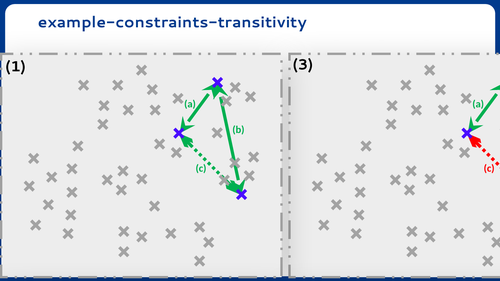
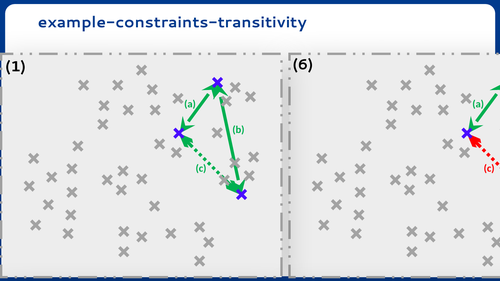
3: 3 -> 6
